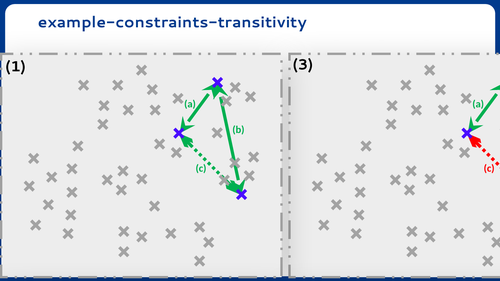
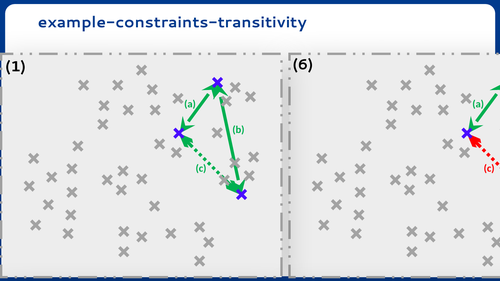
3: 3 -> 6
